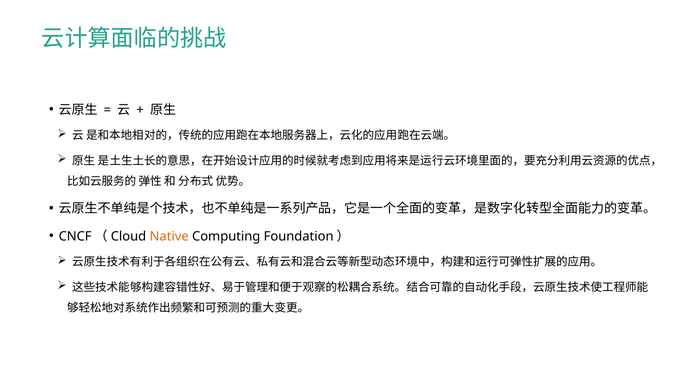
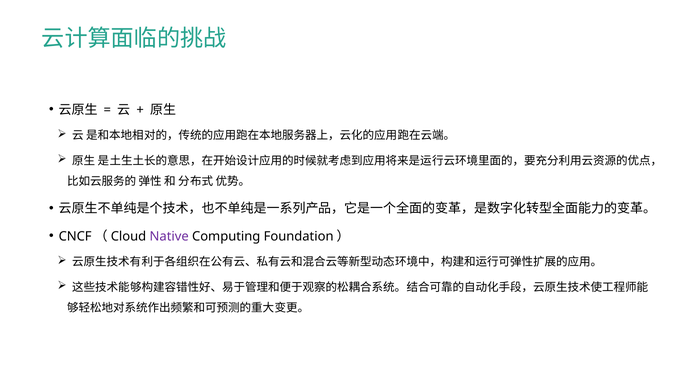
Native colour: orange -> purple
